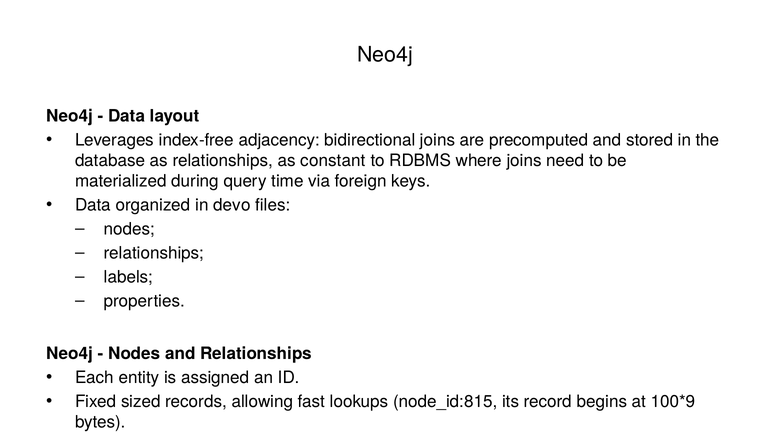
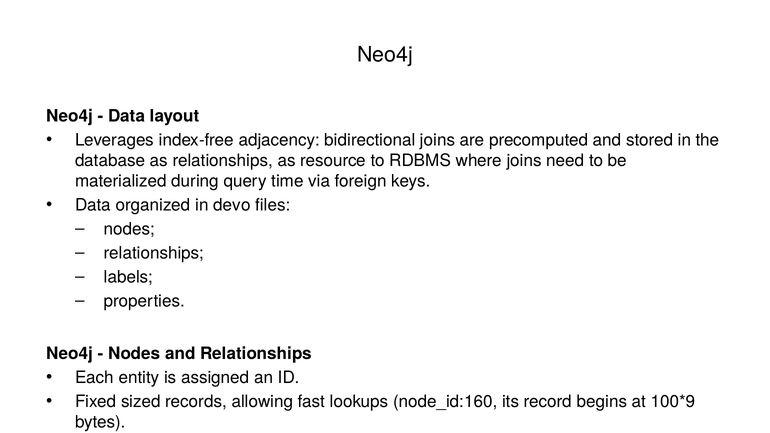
constant: constant -> resource
node_id:815: node_id:815 -> node_id:160
